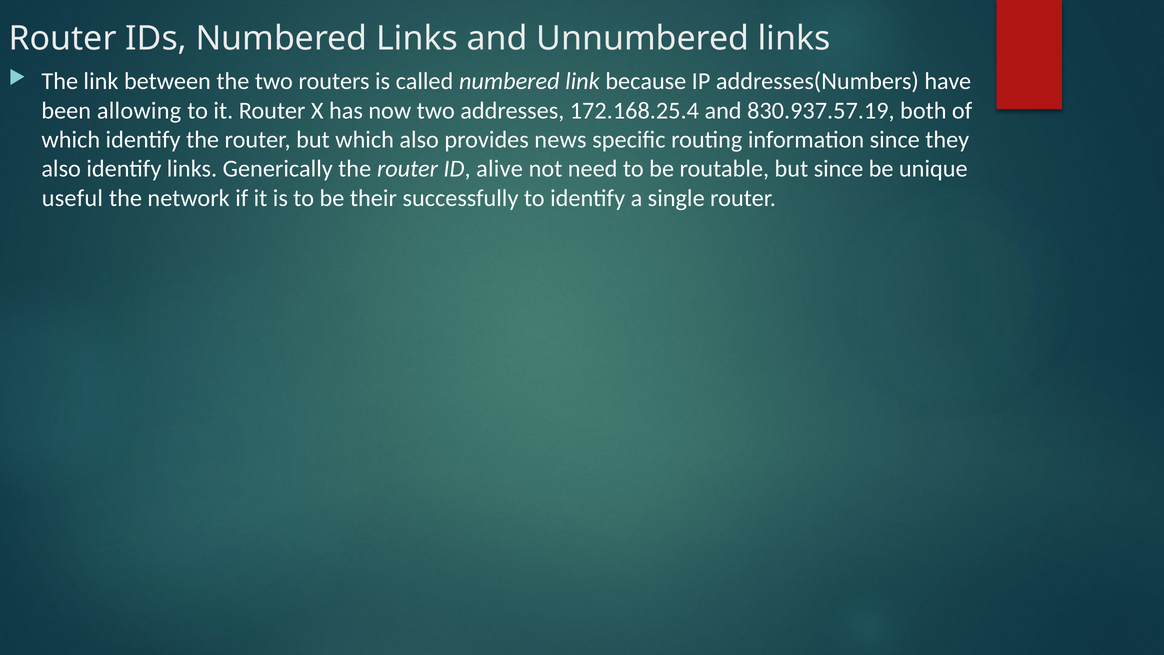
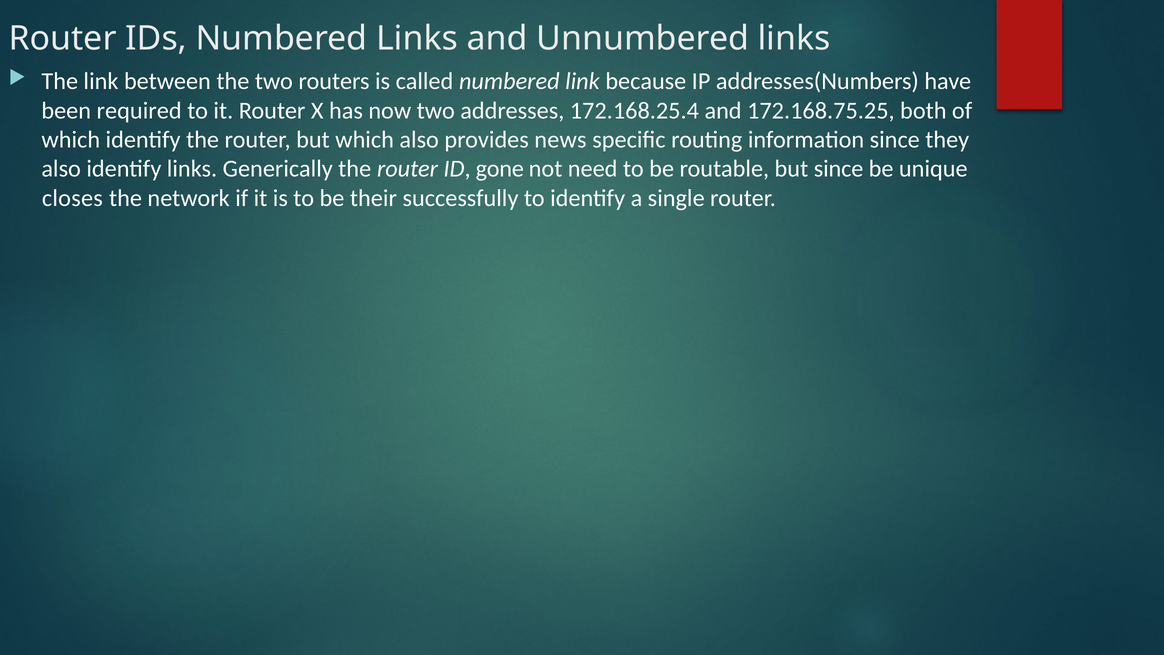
allowing: allowing -> required
830.937.57.19: 830.937.57.19 -> 172.168.75.25
alive: alive -> gone
useful: useful -> closes
